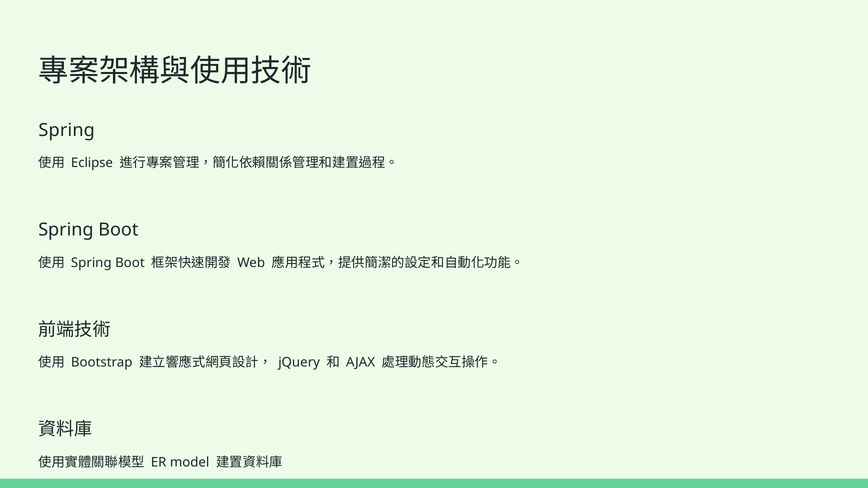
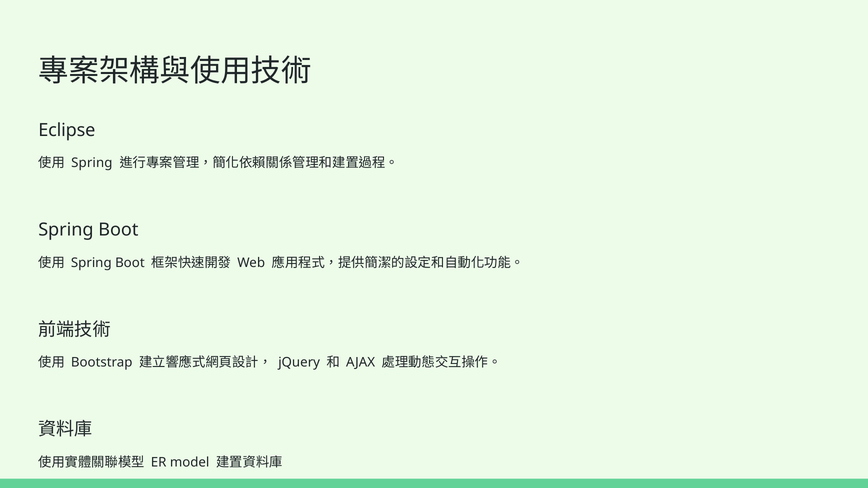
Spring at (67, 130): Spring -> Eclipse
Eclipse at (92, 163): Eclipse -> Spring
